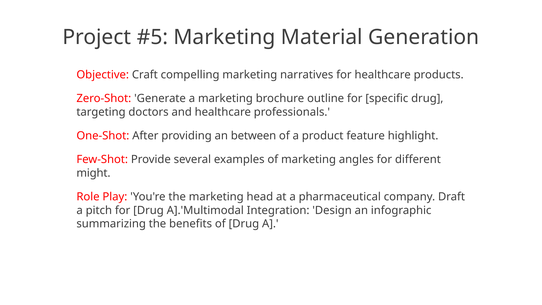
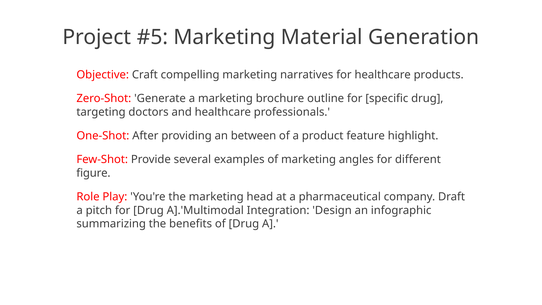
might: might -> figure
